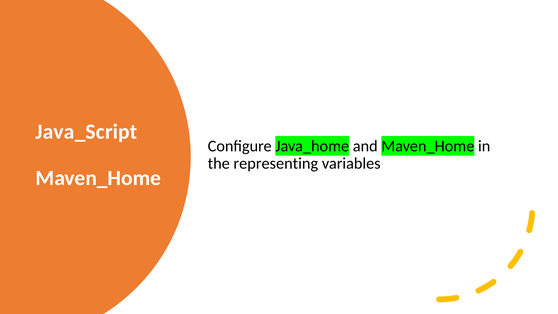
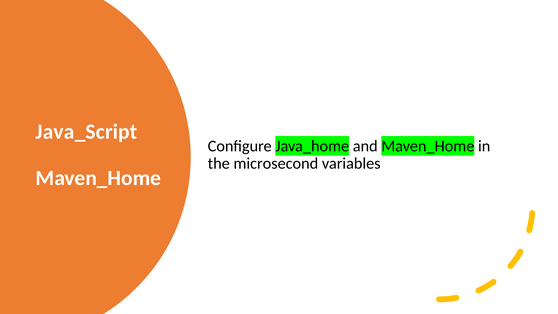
representing: representing -> microsecond
